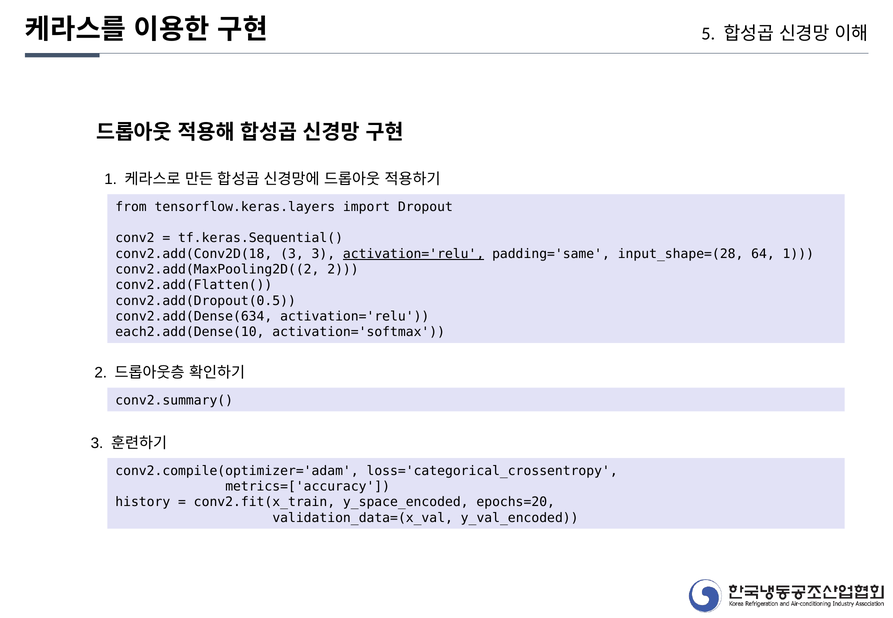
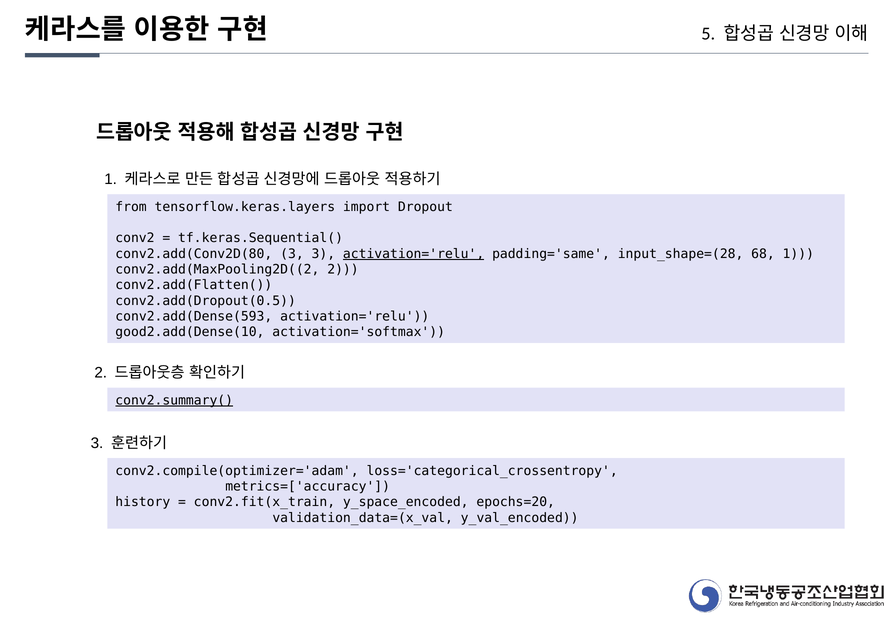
conv2.add(Conv2D(18: conv2.add(Conv2D(18 -> conv2.add(Conv2D(80
64: 64 -> 68
conv2.add(Dense(634: conv2.add(Dense(634 -> conv2.add(Dense(593
each2.add(Dense(10: each2.add(Dense(10 -> good2.add(Dense(10
conv2.summary( underline: none -> present
